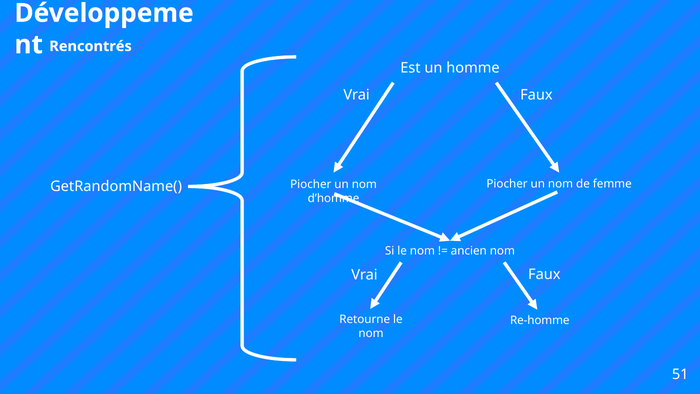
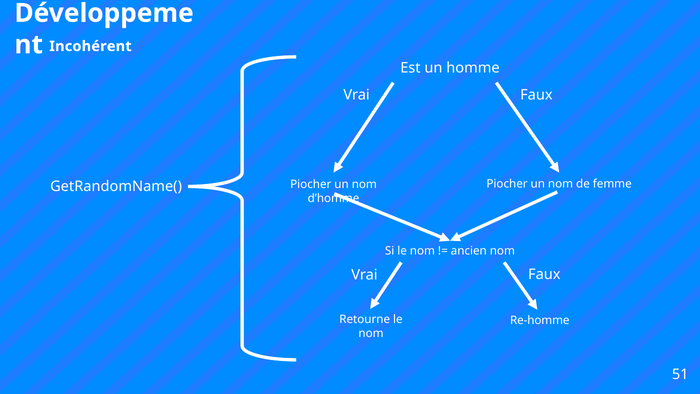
Rencontrés: Rencontrés -> Incohérent
